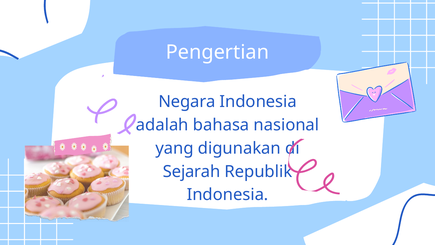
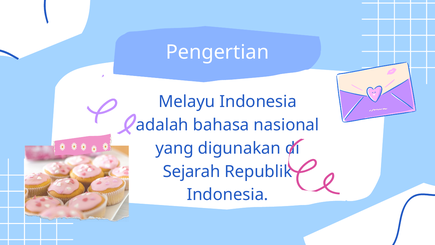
Negara: Negara -> Melayu
